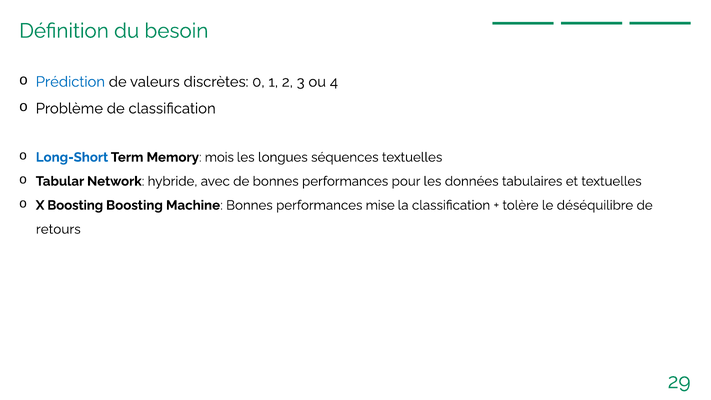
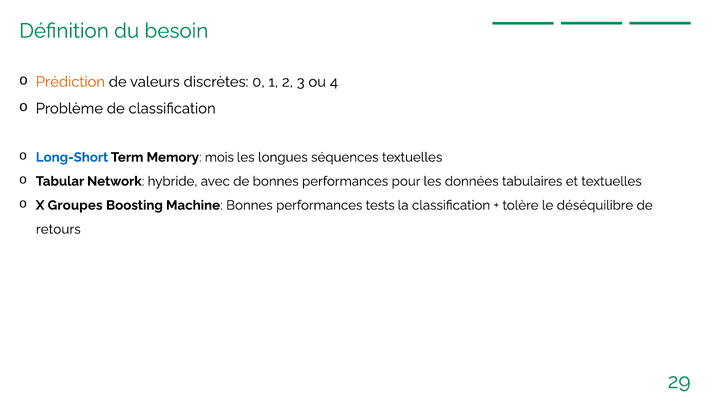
Prédiction colour: blue -> orange
X Boosting: Boosting -> Groupes
mise: mise -> tests
